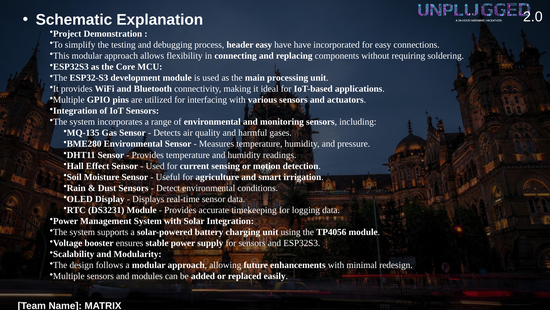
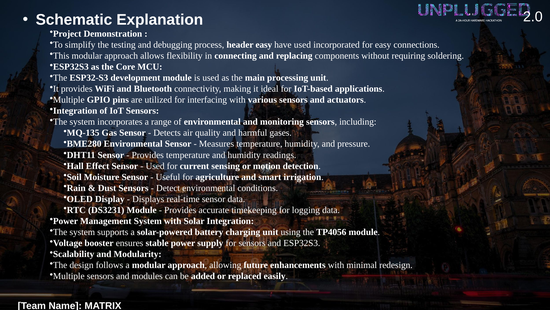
have have: have -> used
